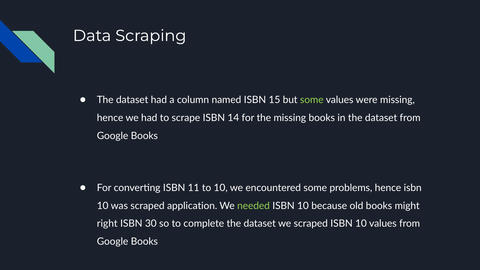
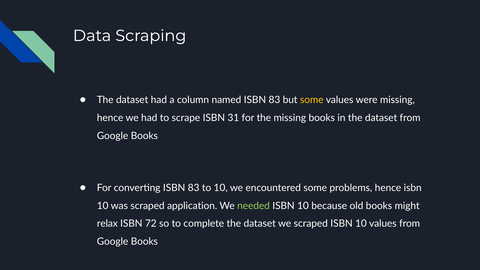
named ISBN 15: 15 -> 83
some at (312, 100) colour: light green -> yellow
14: 14 -> 31
converting ISBN 11: 11 -> 83
right: right -> relax
30: 30 -> 72
